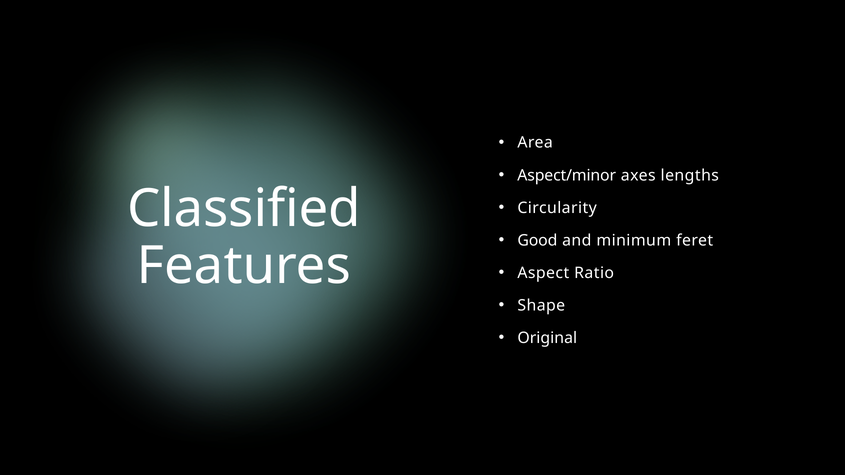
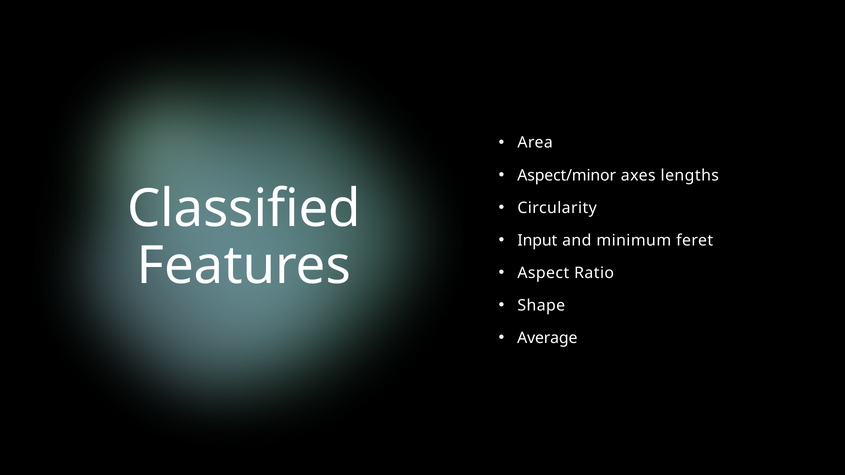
Good: Good -> Input
Original: Original -> Average
